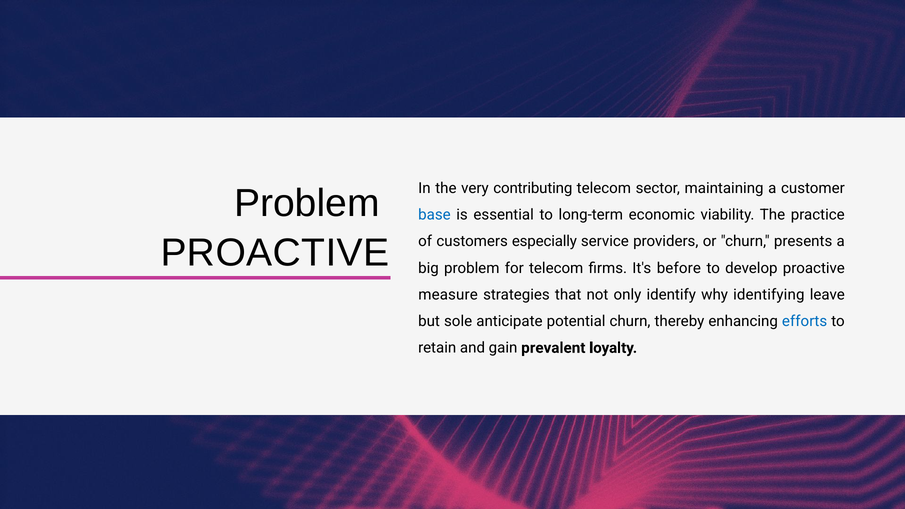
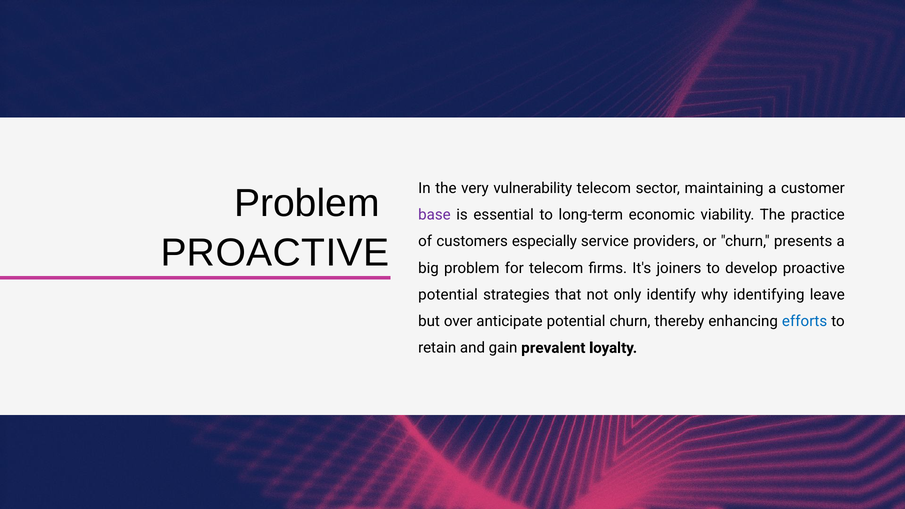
contributing: contributing -> vulnerability
base colour: blue -> purple
before: before -> joiners
measure at (448, 295): measure -> potential
sole: sole -> over
